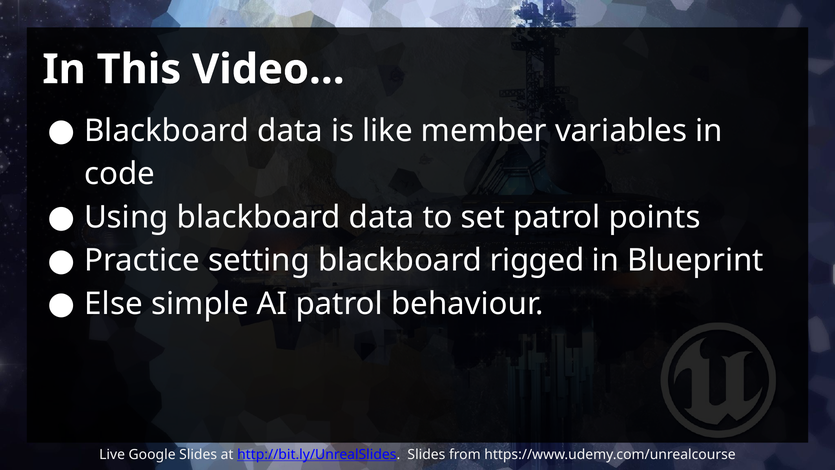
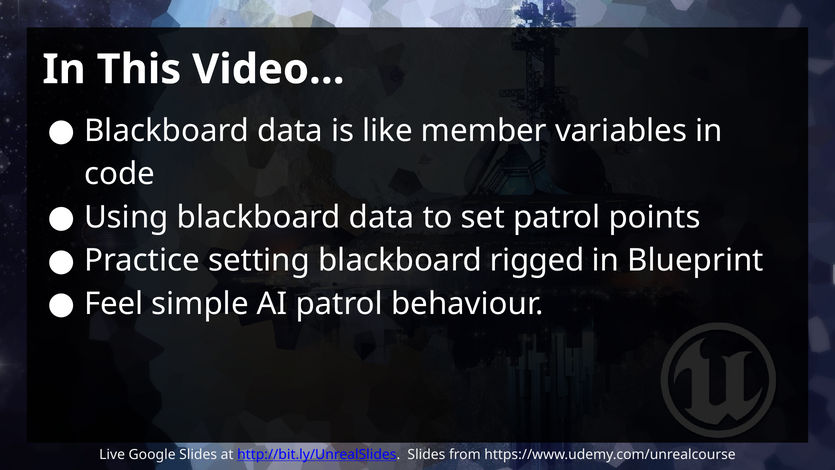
Else: Else -> Feel
